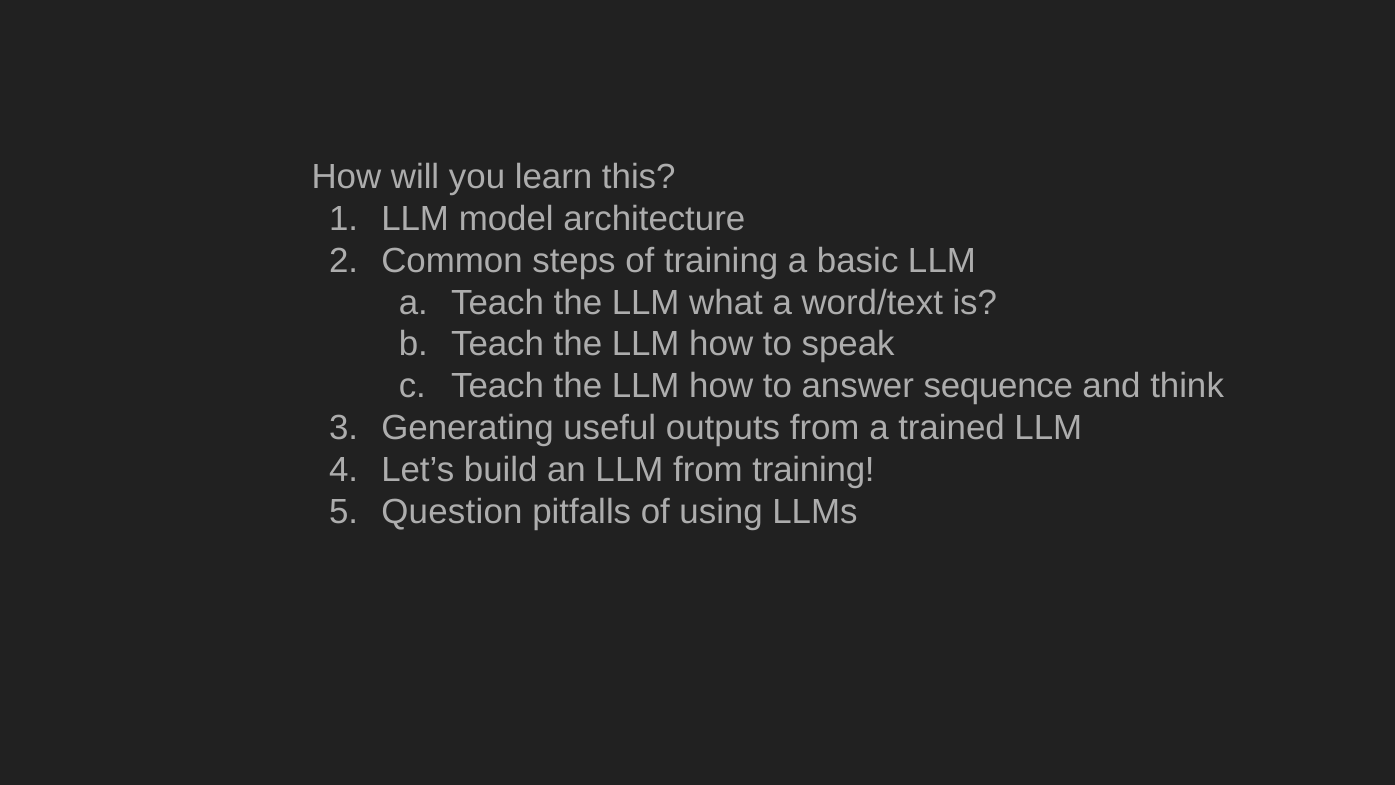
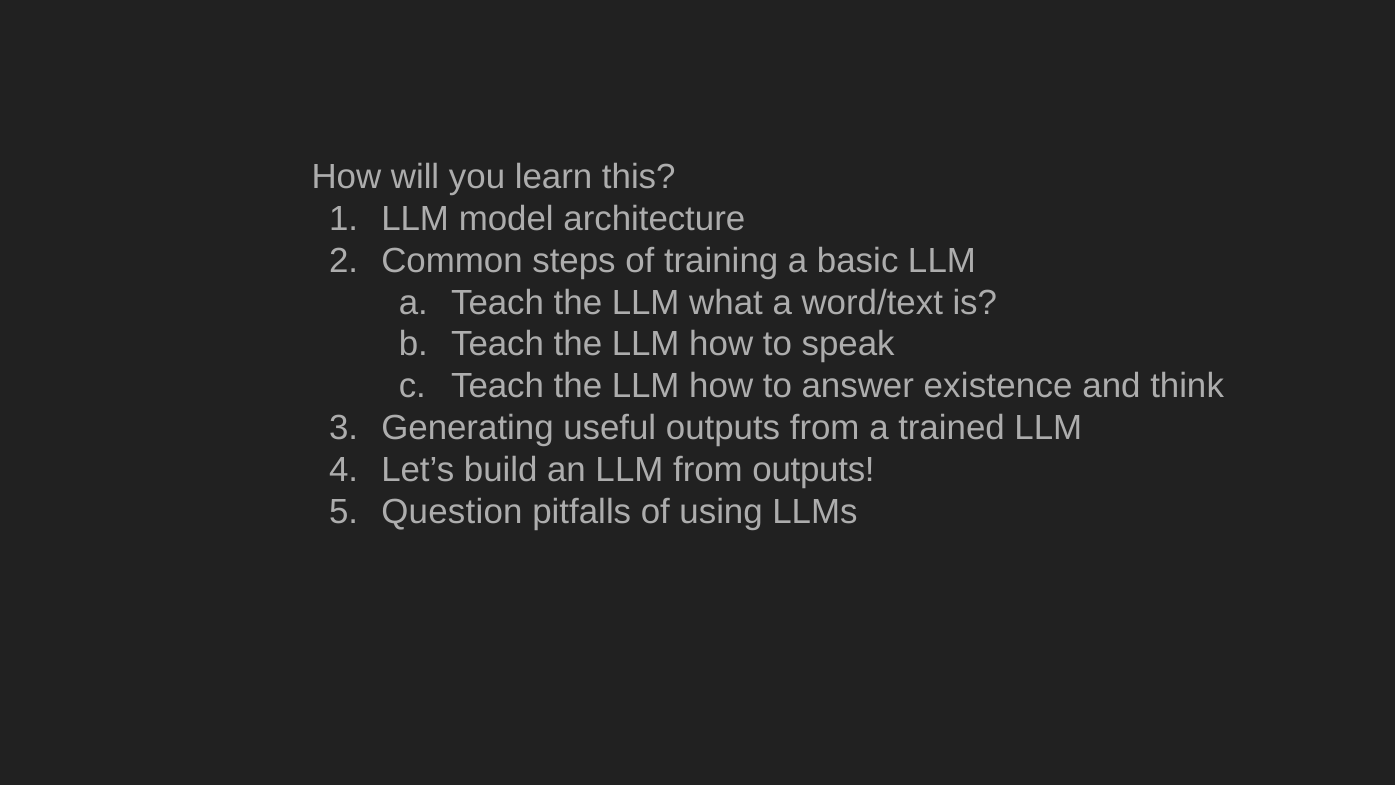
sequence: sequence -> existence
from training: training -> outputs
